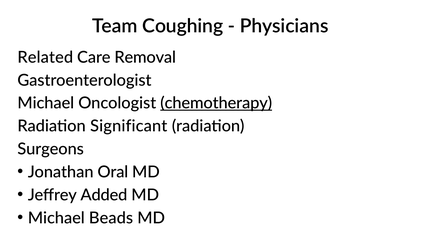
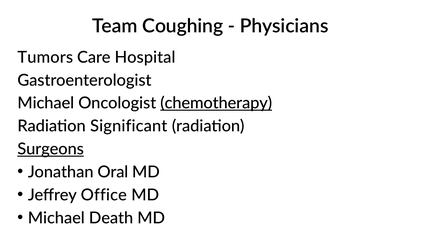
Related: Related -> Tumors
Removal: Removal -> Hospital
Surgeons underline: none -> present
Added: Added -> Office
Beads: Beads -> Death
